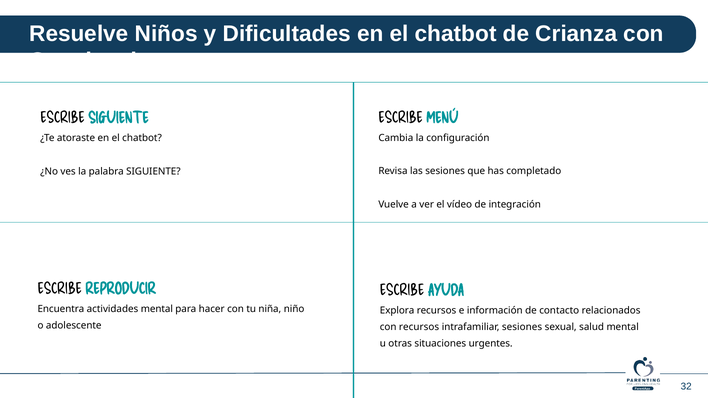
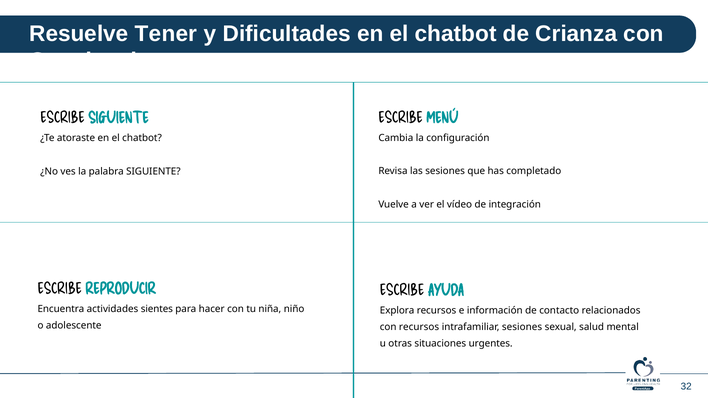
Niños: Niños -> Tener
actividades mental: mental -> sientes
